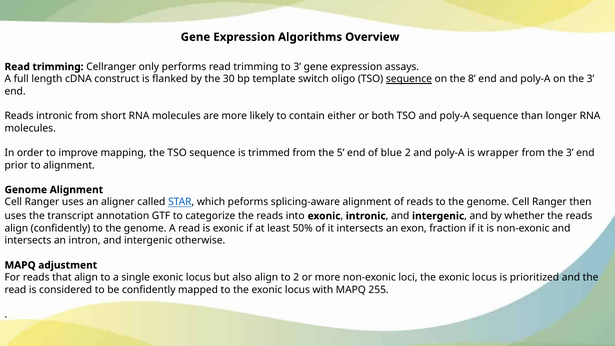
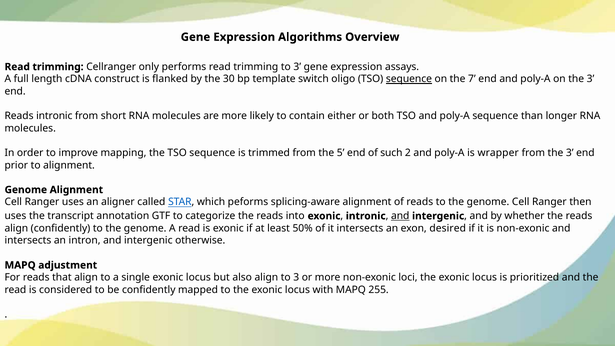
8: 8 -> 7
blue: blue -> such
and at (400, 216) underline: none -> present
fraction: fraction -> desired
align to 2: 2 -> 3
